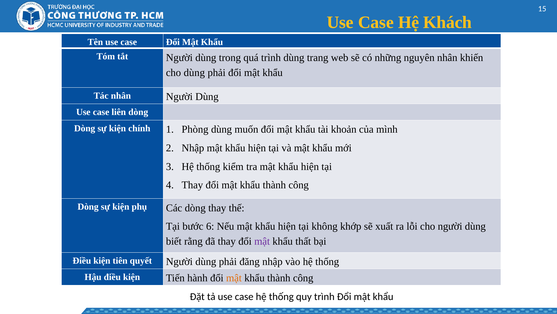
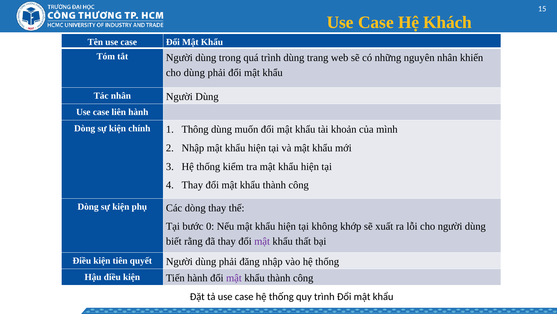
liên dòng: dòng -> hành
Phòng: Phòng -> Thông
6: 6 -> 0
mật at (234, 278) colour: orange -> purple
